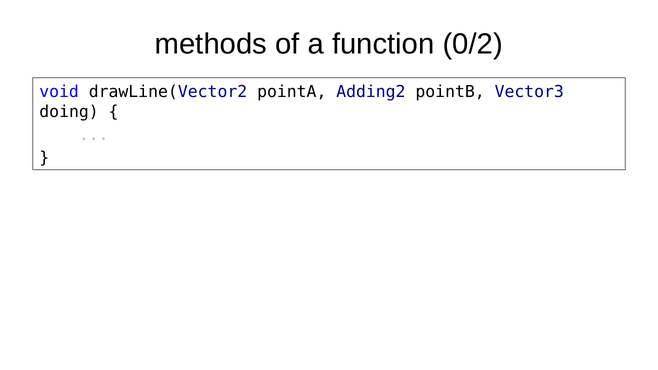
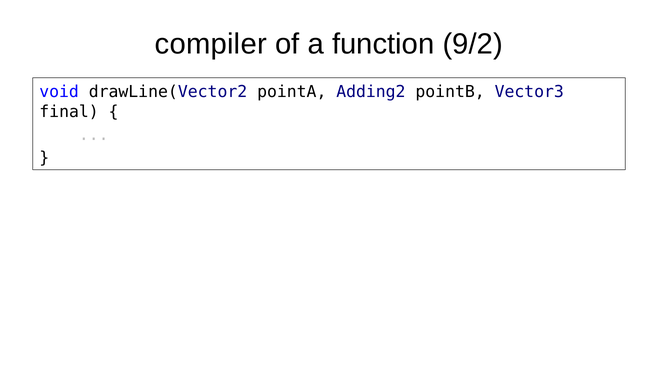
methods: methods -> compiler
0/2: 0/2 -> 9/2
doing: doing -> final
